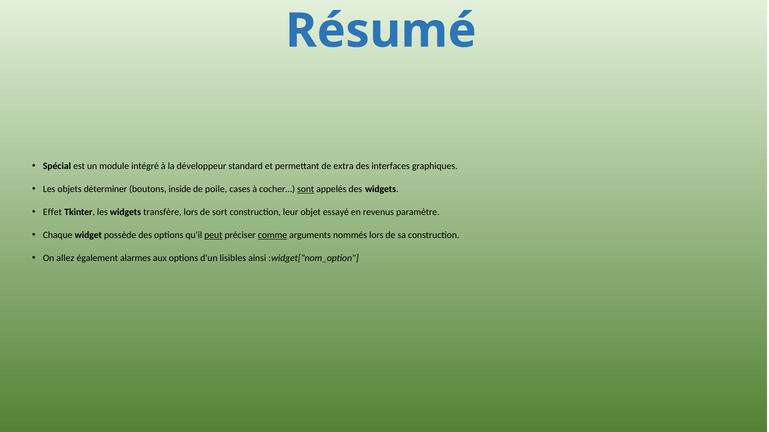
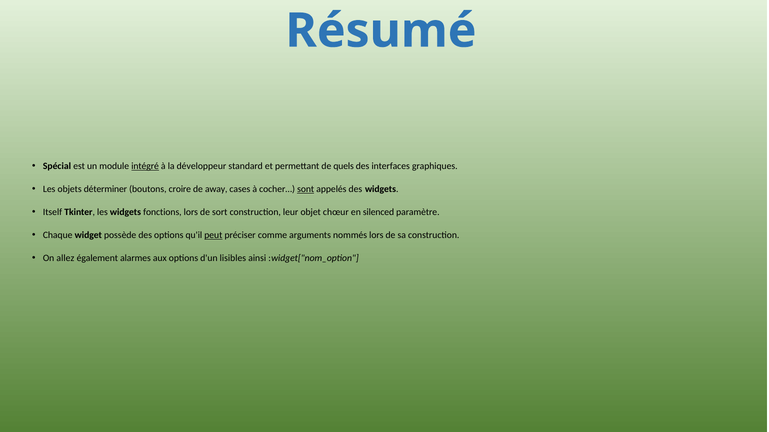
intégré underline: none -> present
extra: extra -> quels
inside: inside -> croire
poile: poile -> away
Effet: Effet -> Itself
transfère: transfère -> fonctions
essayé: essayé -> chœur
revenus: revenus -> silenced
comme underline: present -> none
